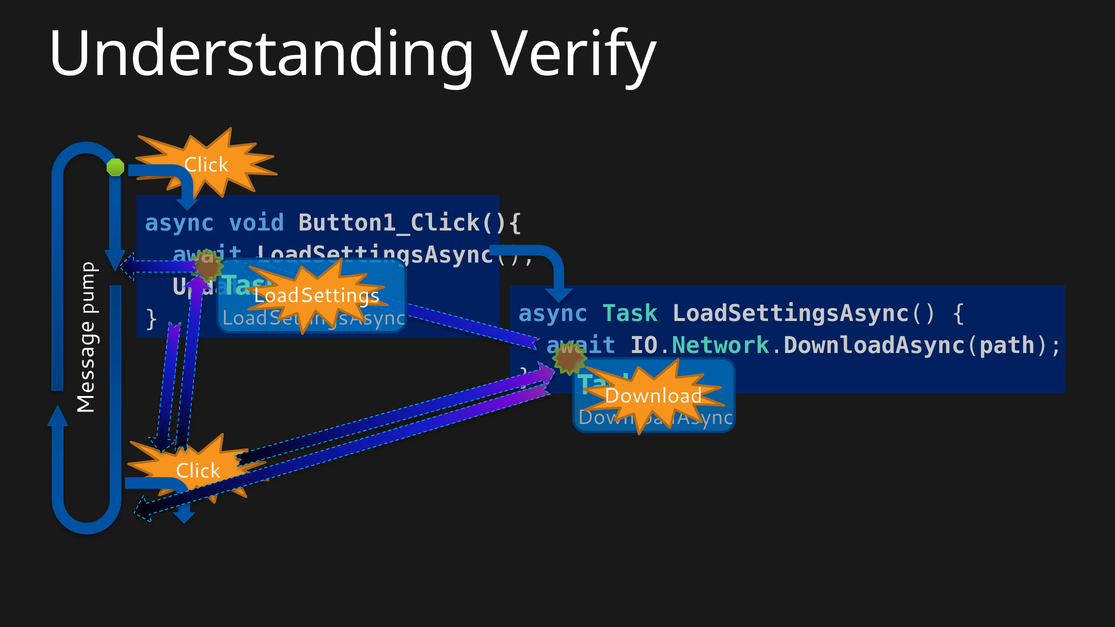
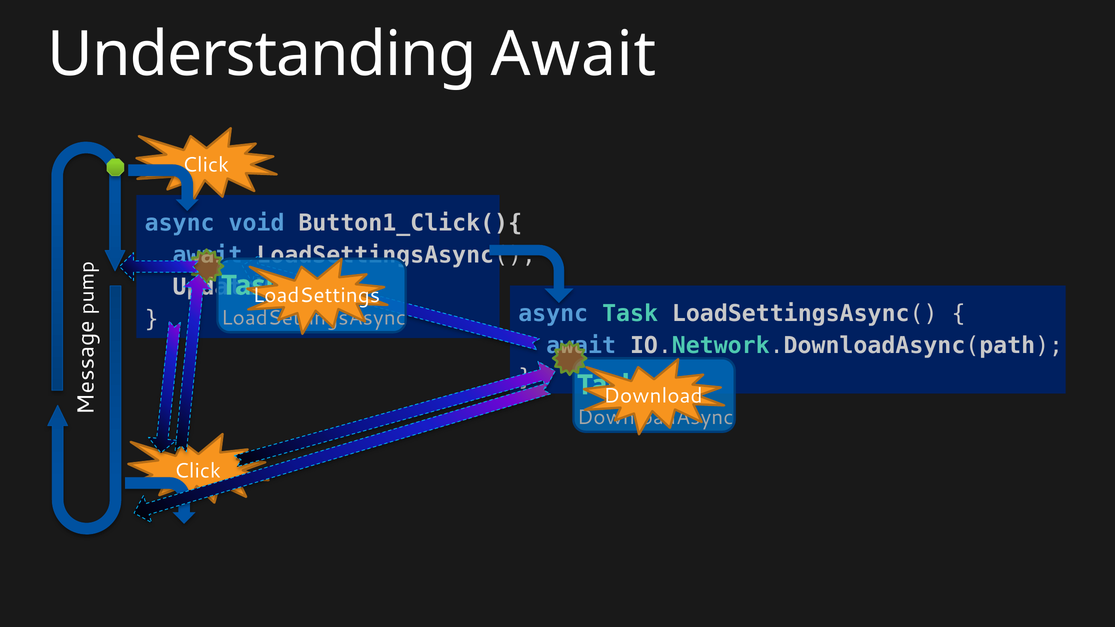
Understanding Verify: Verify -> Await
